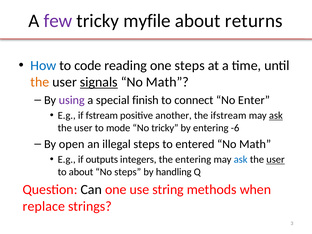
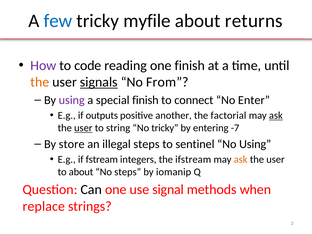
few colour: purple -> blue
How colour: blue -> purple
one steps: steps -> finish
Math at (167, 82): Math -> From
fstream: fstream -> outputs
ifstream: ifstream -> factorial
user at (83, 128) underline: none -> present
mode: mode -> string
-6: -6 -> -7
open: open -> store
entered: entered -> sentinel
Math at (255, 144): Math -> Using
outputs: outputs -> fstream
the entering: entering -> ifstream
ask at (241, 160) colour: blue -> orange
user at (275, 160) underline: present -> none
handling: handling -> iomanip
string: string -> signal
